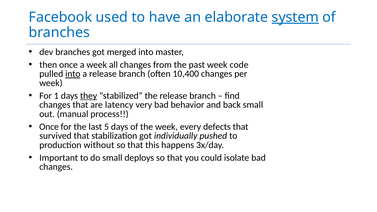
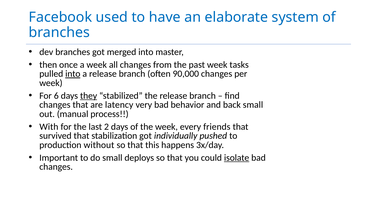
system underline: present -> none
code: code -> tasks
10,400: 10,400 -> 90,000
1: 1 -> 6
Once at (49, 127): Once -> With
5: 5 -> 2
defects: defects -> friends
isolate underline: none -> present
